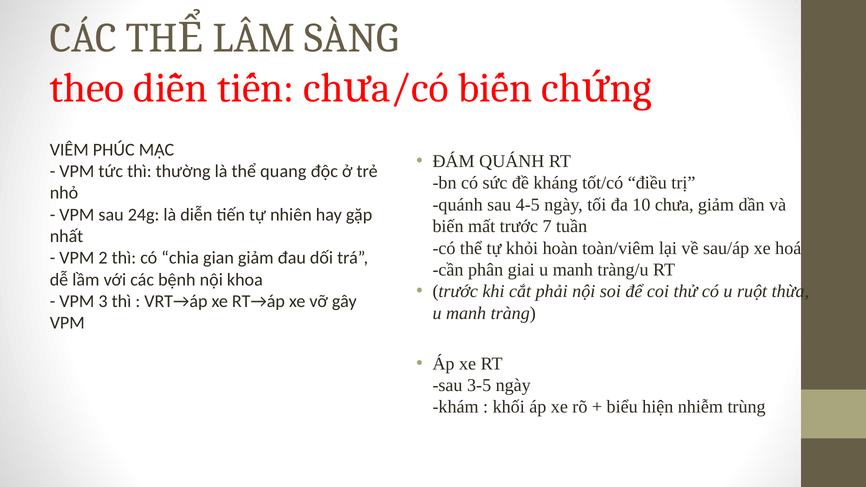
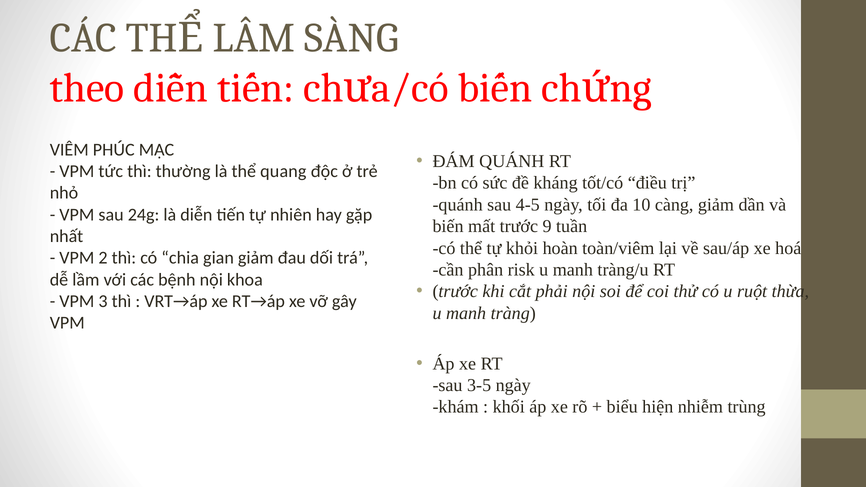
chưa: chưa -> càng
7: 7 -> 9
giai: giai -> risk
